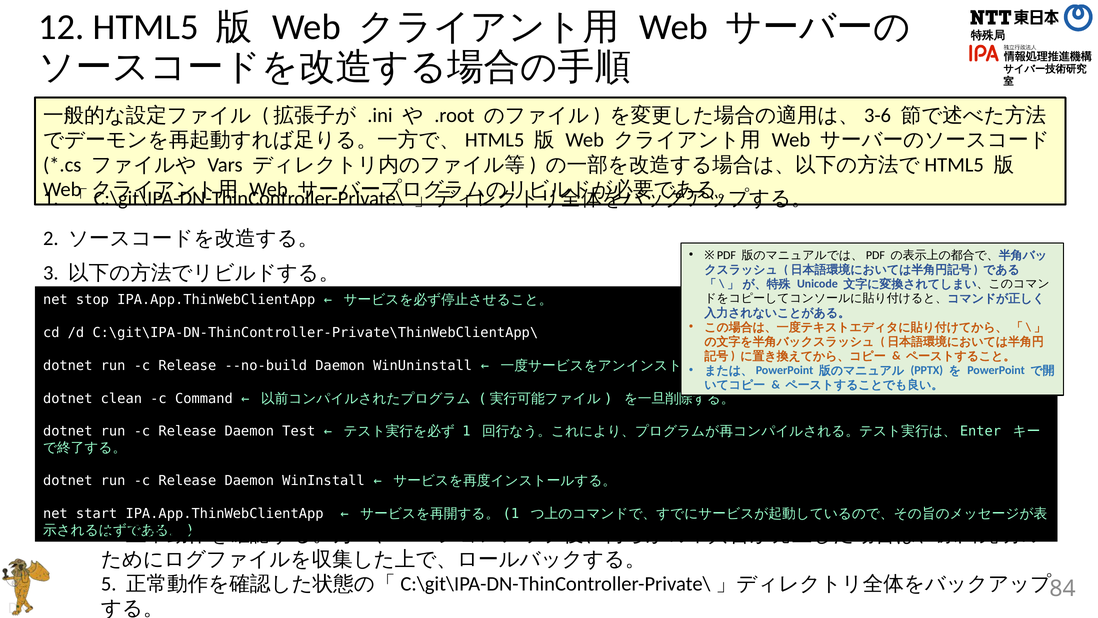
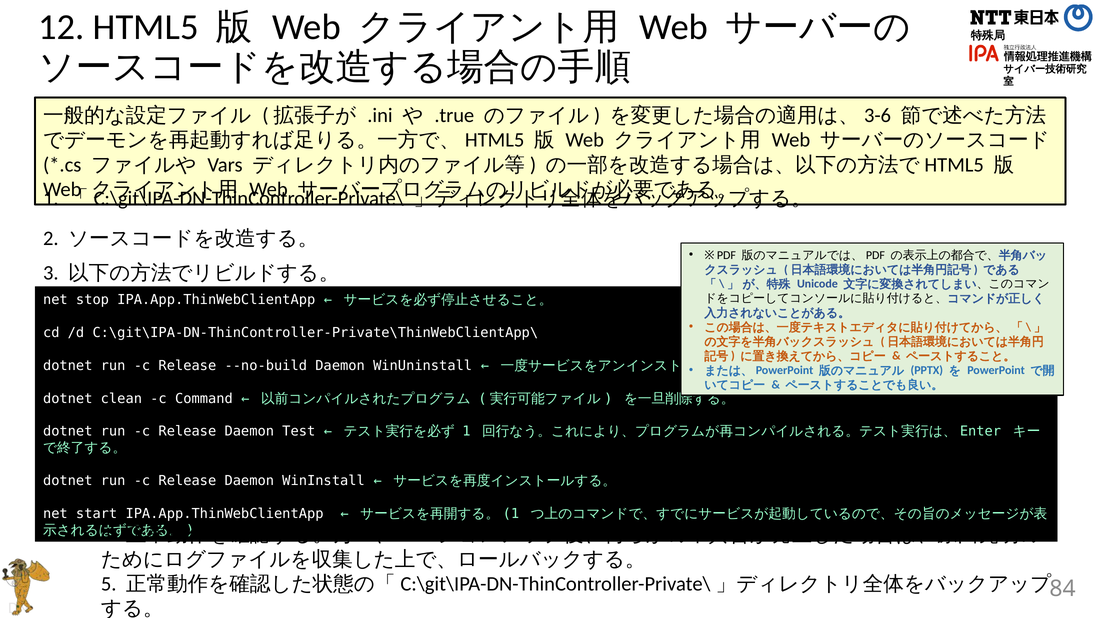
.root: .root -> .true
